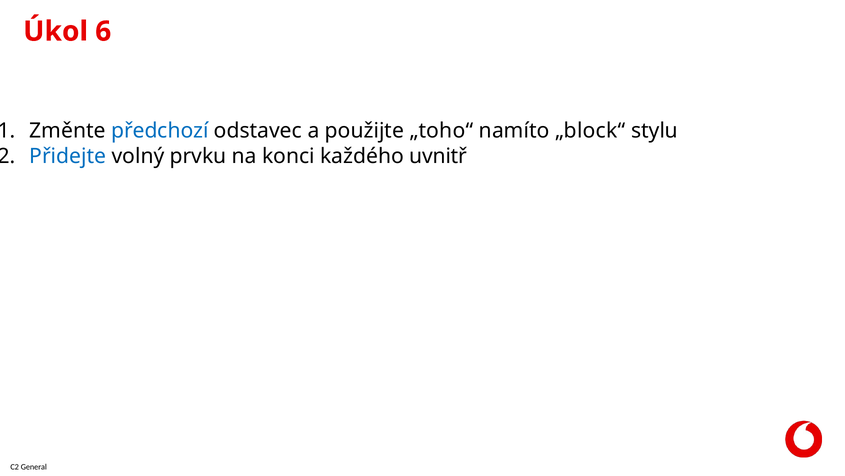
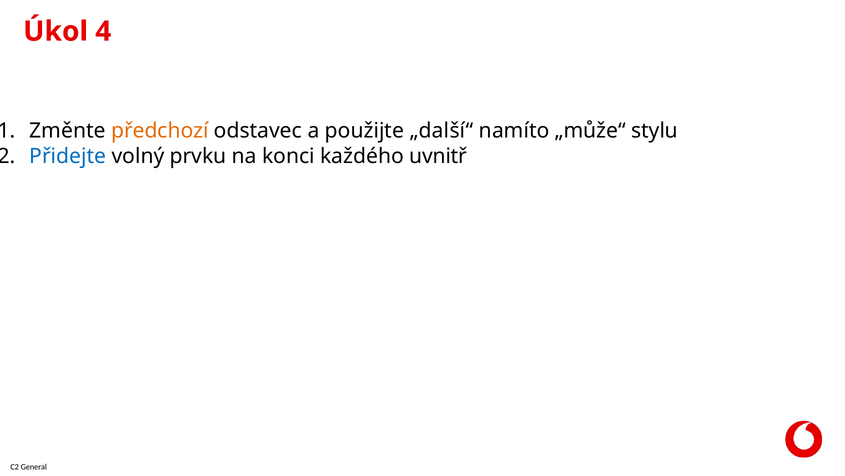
6: 6 -> 4
předchozí colour: blue -> orange
„toho“: „toho“ -> „další“
„block“: „block“ -> „může“
